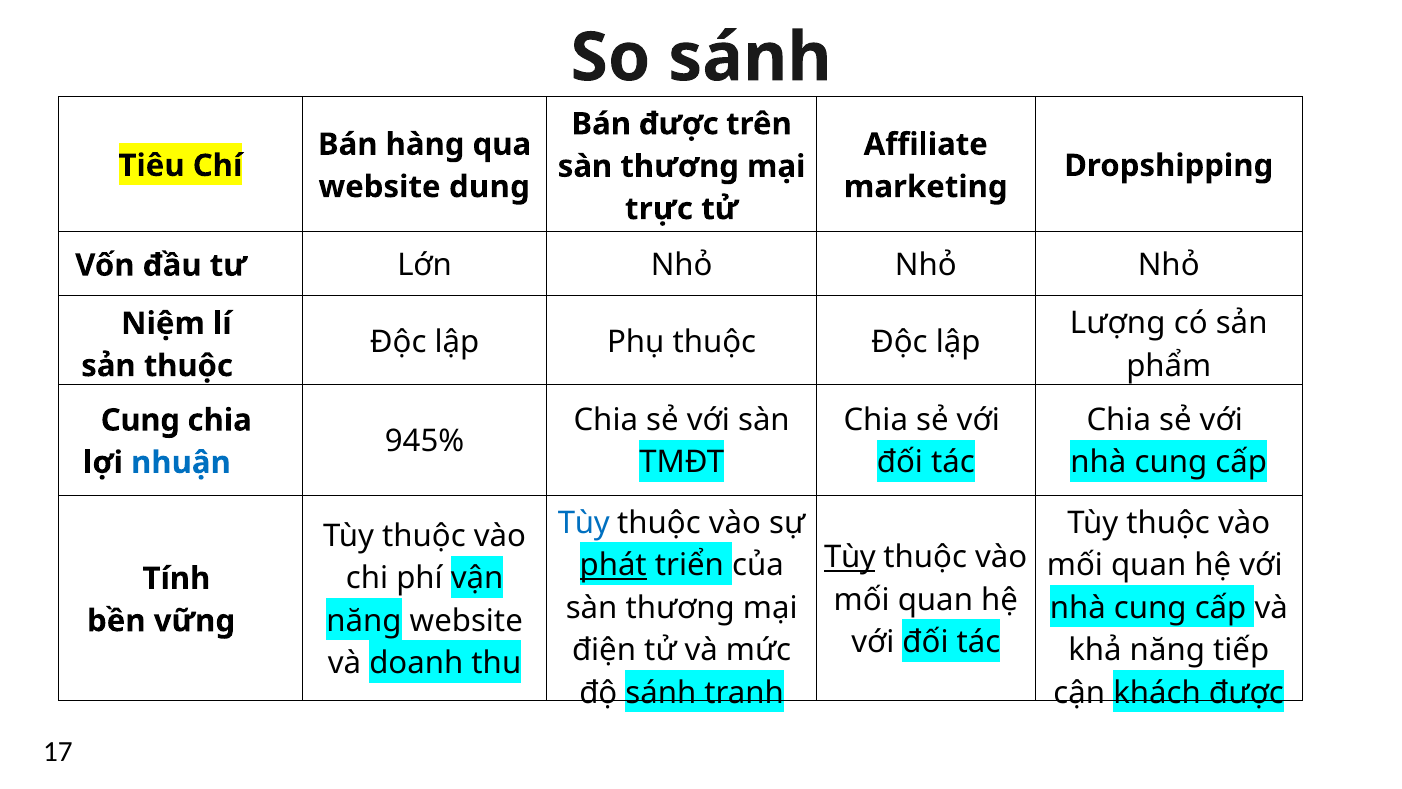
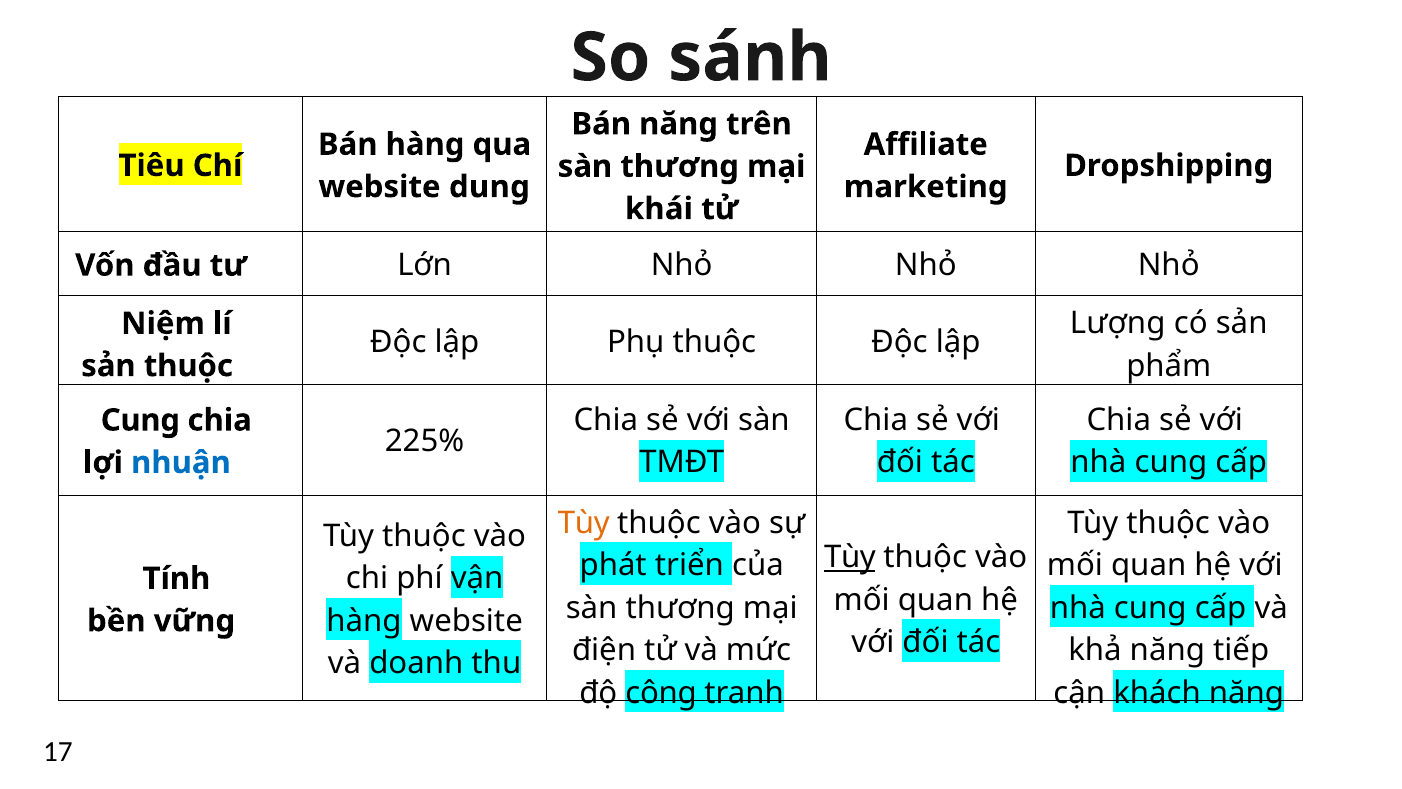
Bán được: được -> năng
trực: trực -> khái
945%: 945% -> 225%
Tùy at (584, 523) colour: blue -> orange
phát underline: present -> none
năng at (364, 621): năng -> hàng
độ sánh: sánh -> công
khách được: được -> năng
